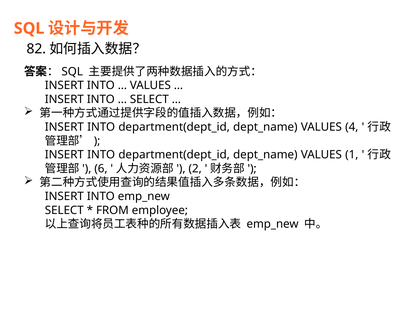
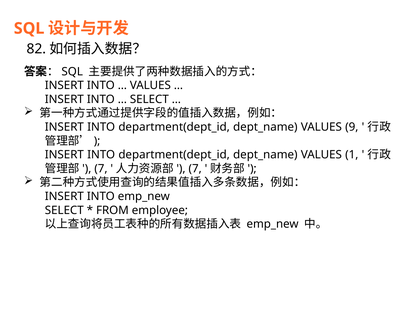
4: 4 -> 9
6 at (101, 168): 6 -> 7
2 at (195, 168): 2 -> 7
